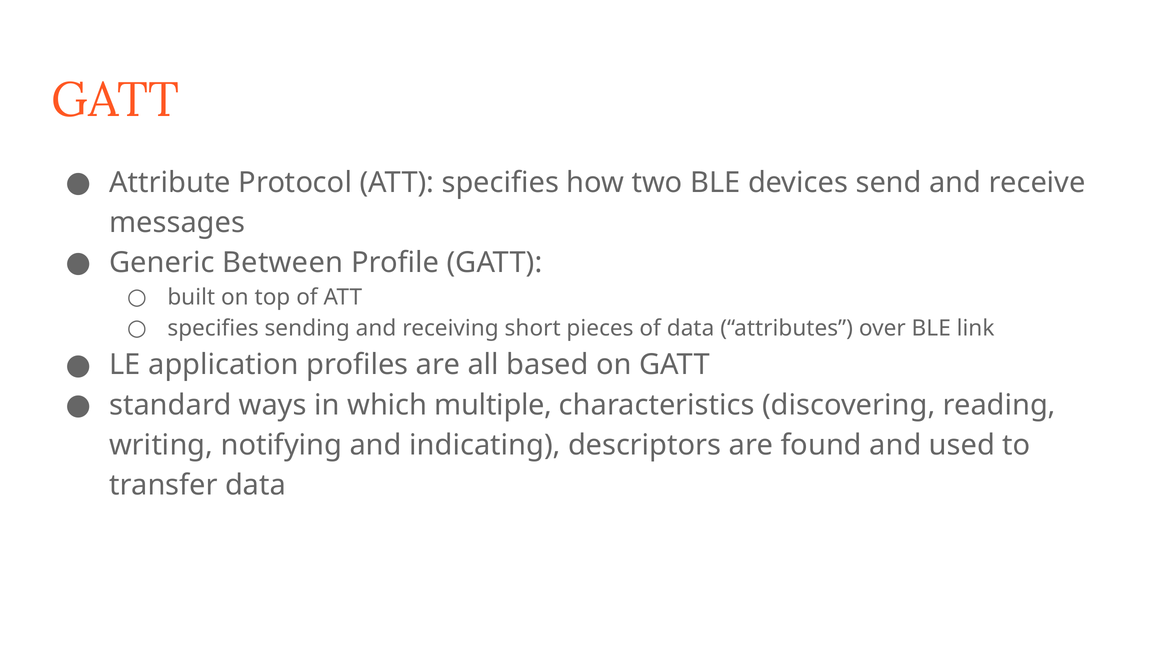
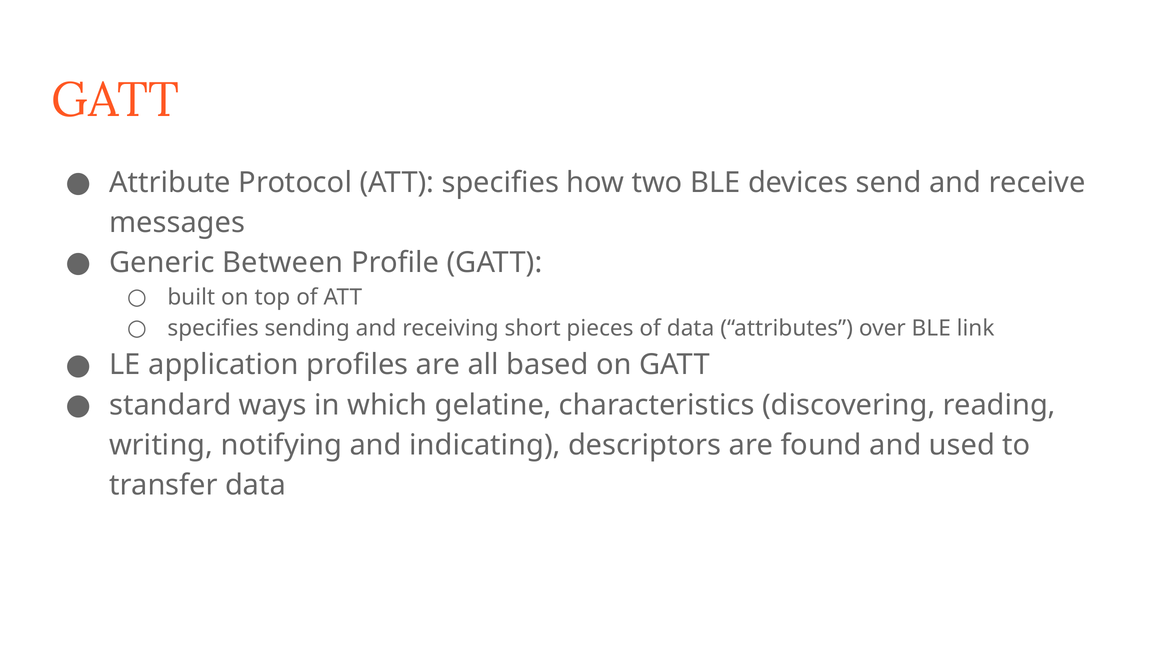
multiple: multiple -> gelatine
